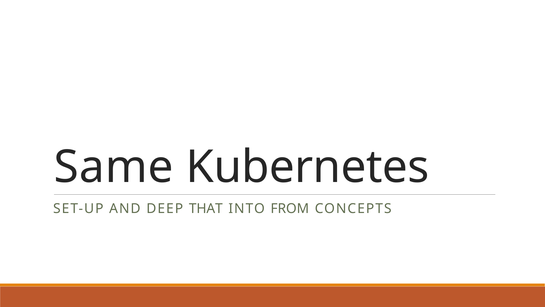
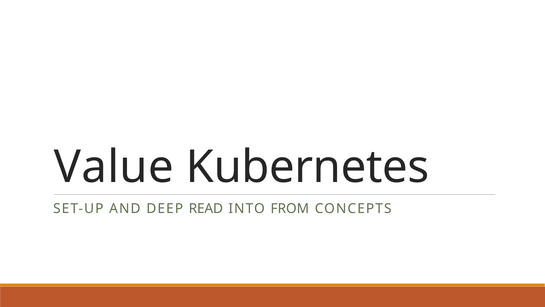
Same: Same -> Value
THAT: THAT -> READ
